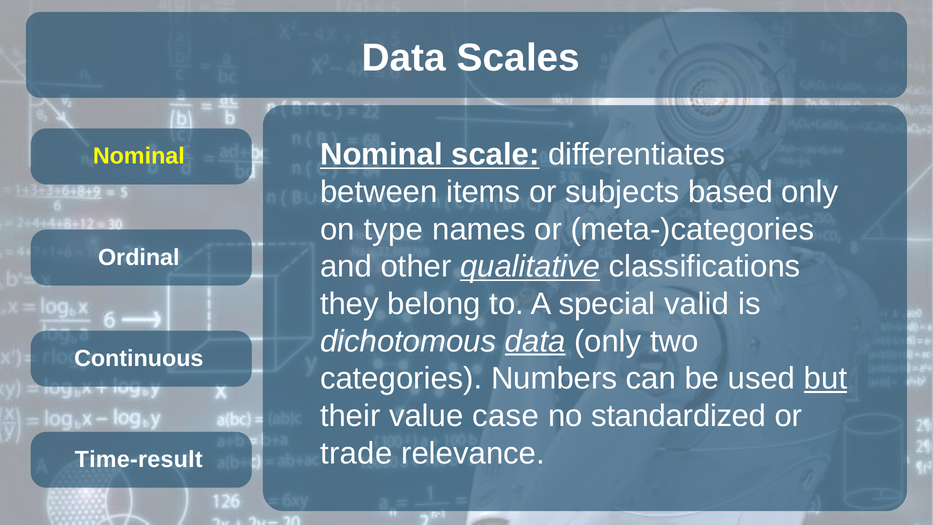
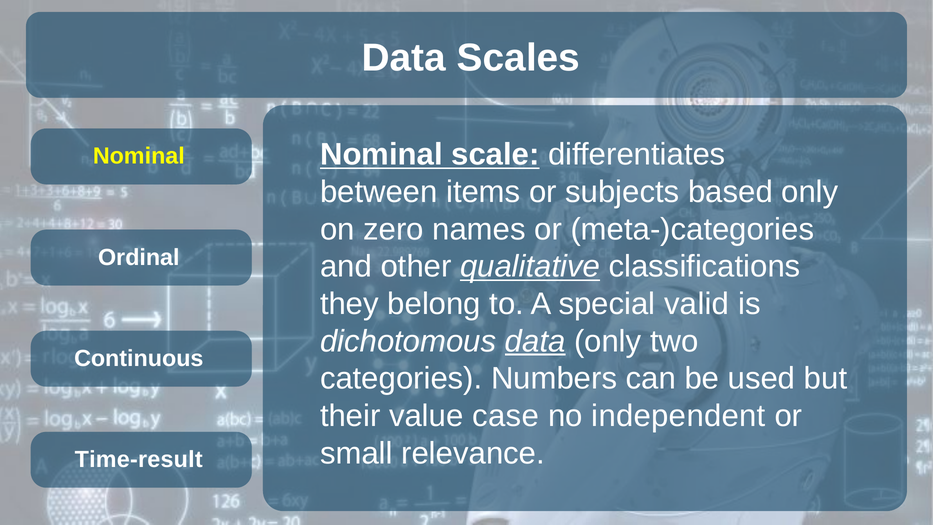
type: type -> zero
but underline: present -> none
standardized: standardized -> independent
trade: trade -> small
